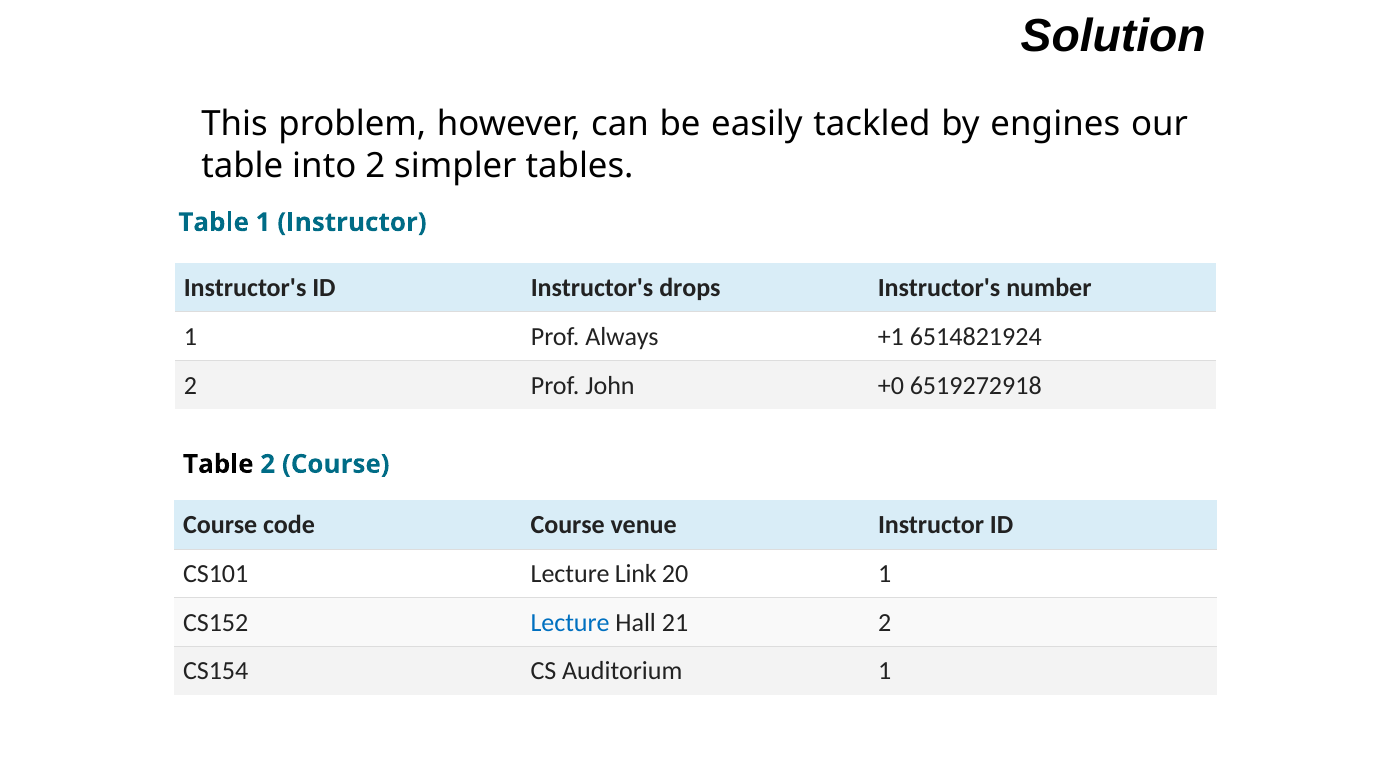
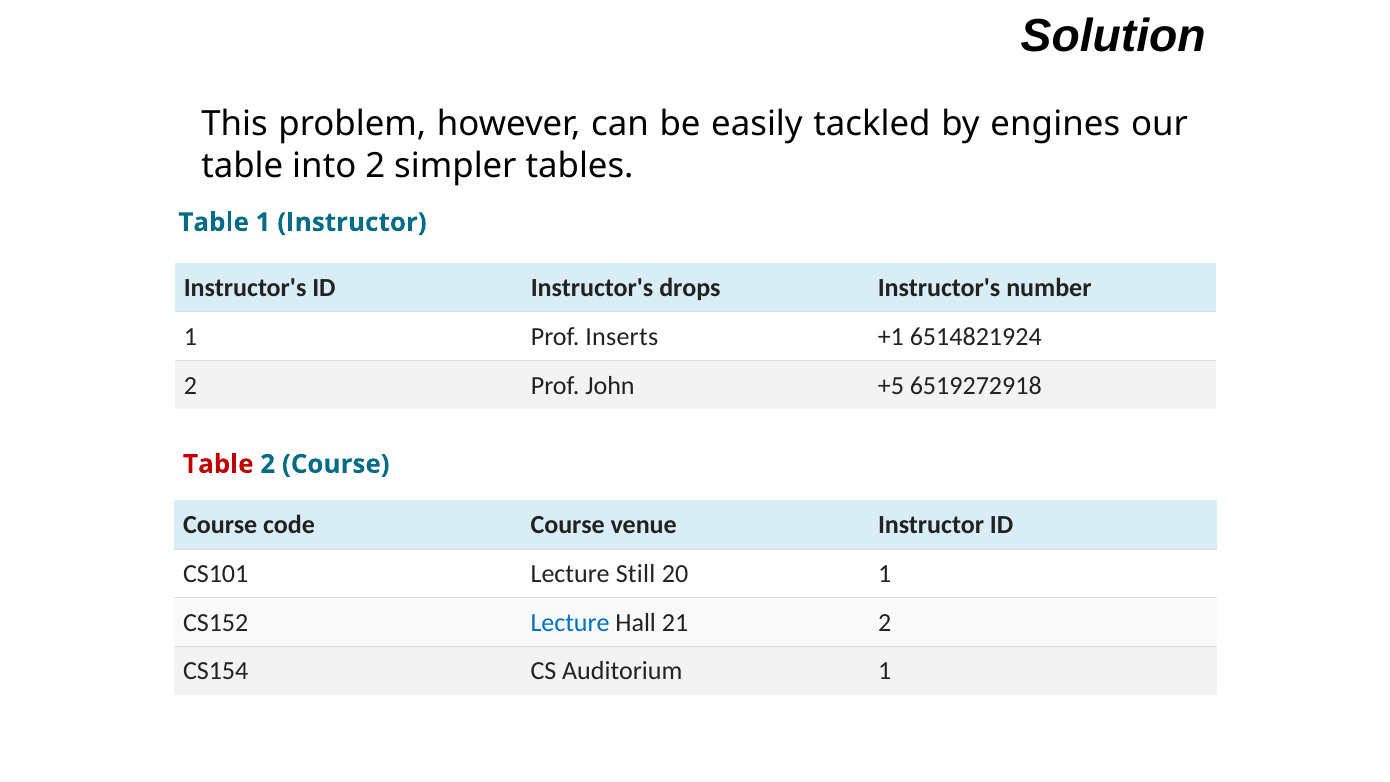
Always: Always -> Inserts
+0: +0 -> +5
Table at (218, 464) colour: black -> red
Link: Link -> Still
